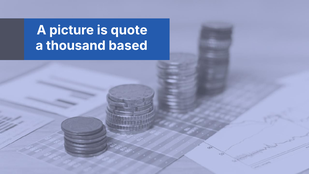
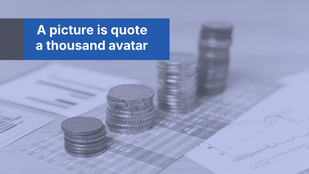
based: based -> avatar
